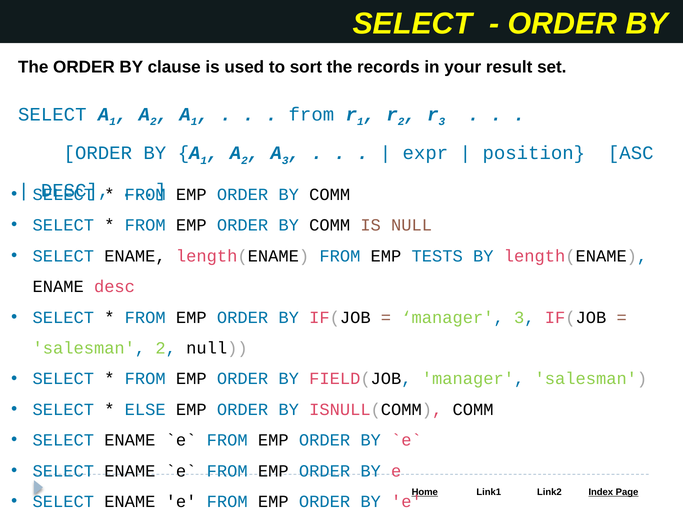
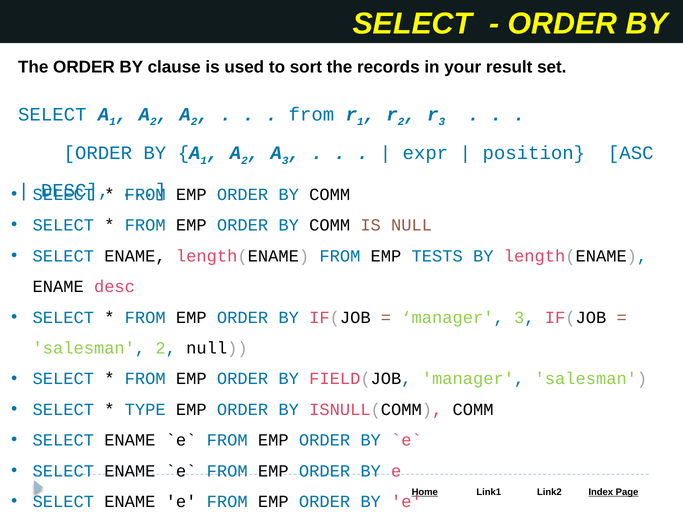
1 at (194, 122): 1 -> 2
ELSE: ELSE -> TYPE
